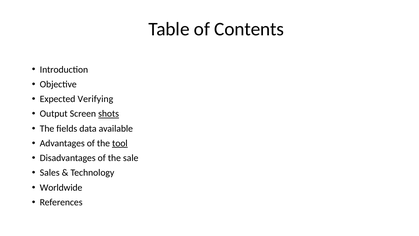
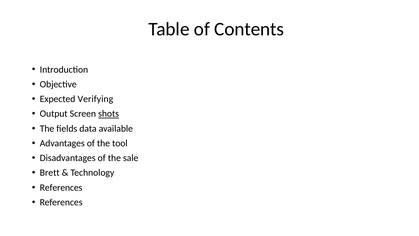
tool underline: present -> none
Sales: Sales -> Brett
Worldwide at (61, 187): Worldwide -> References
